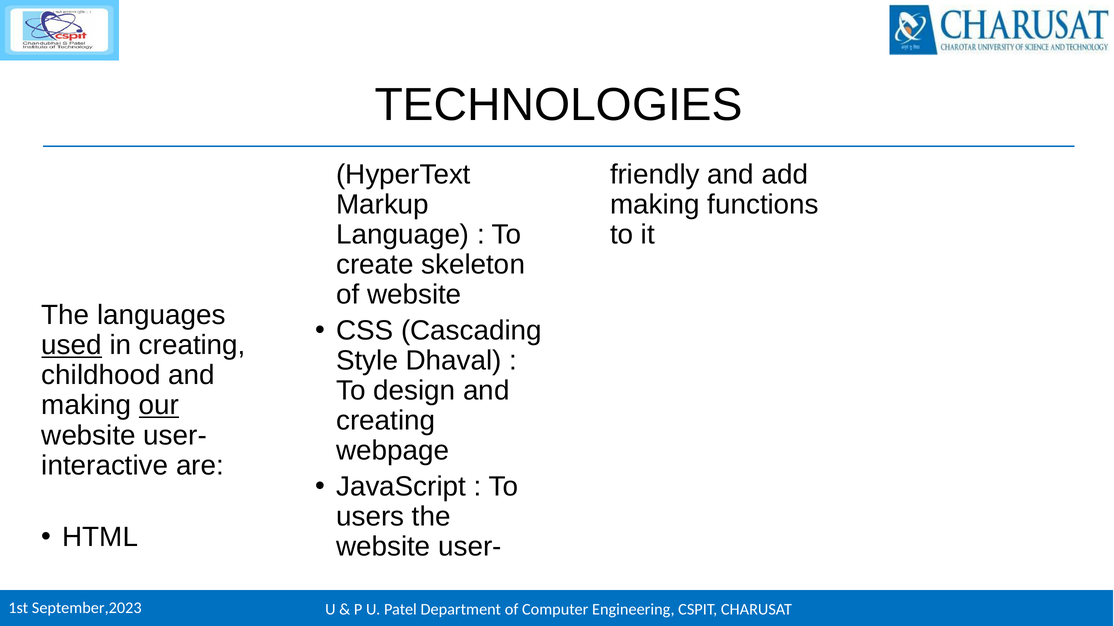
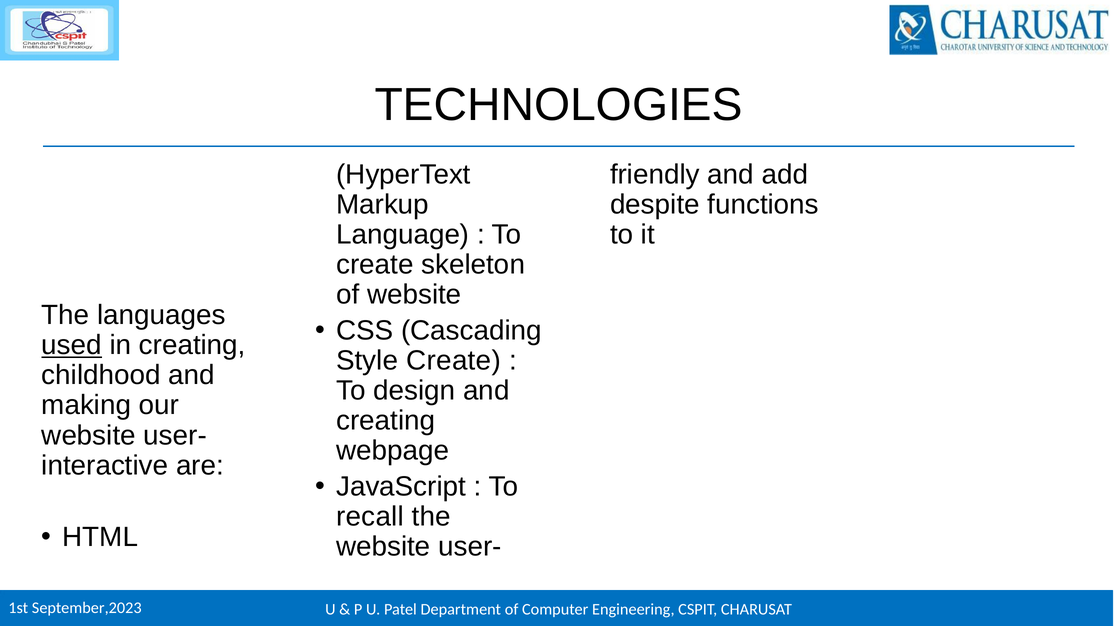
making at (655, 205): making -> despite
Style Dhaval: Dhaval -> Create
our underline: present -> none
users: users -> recall
